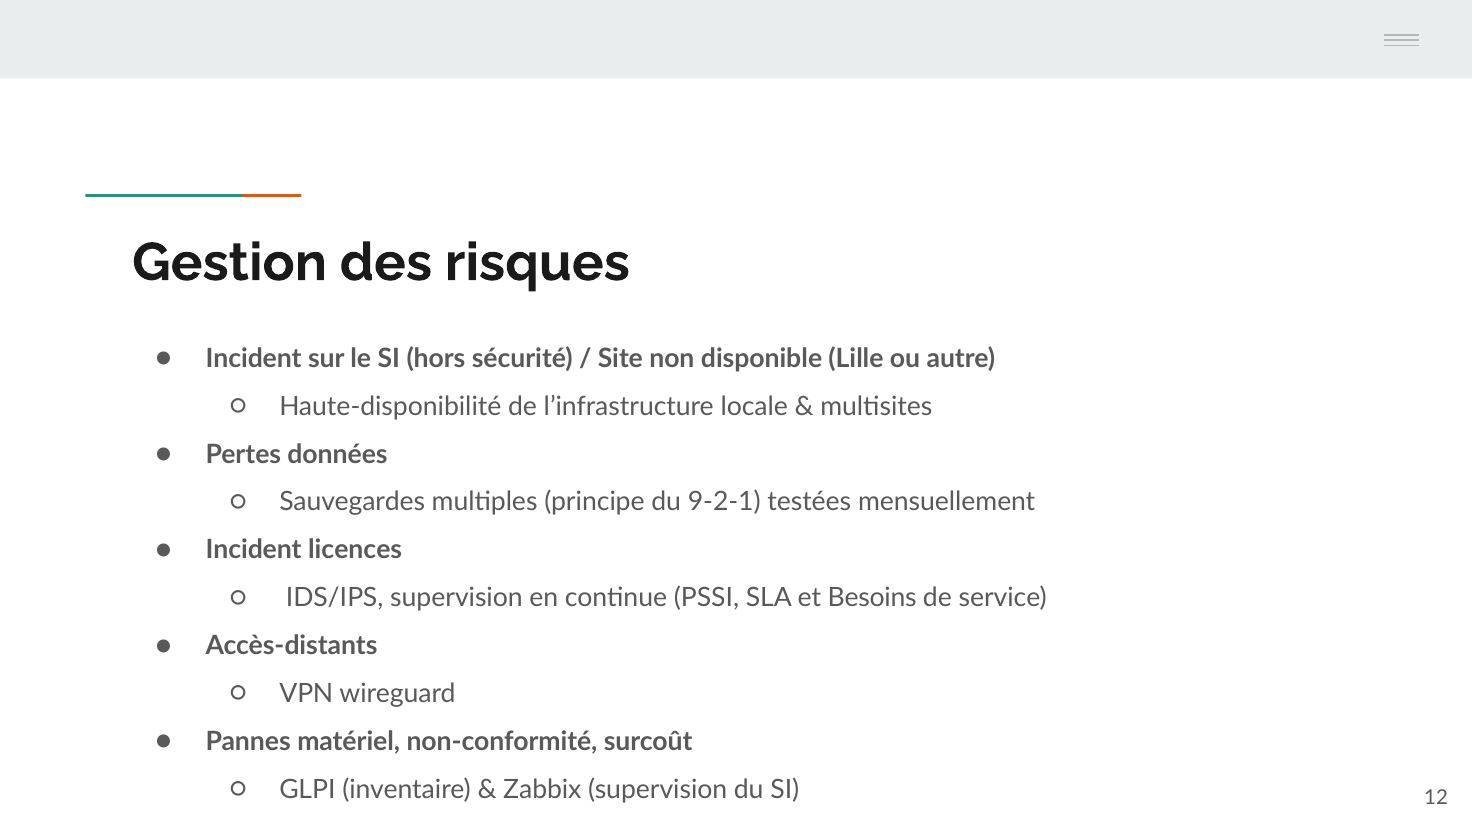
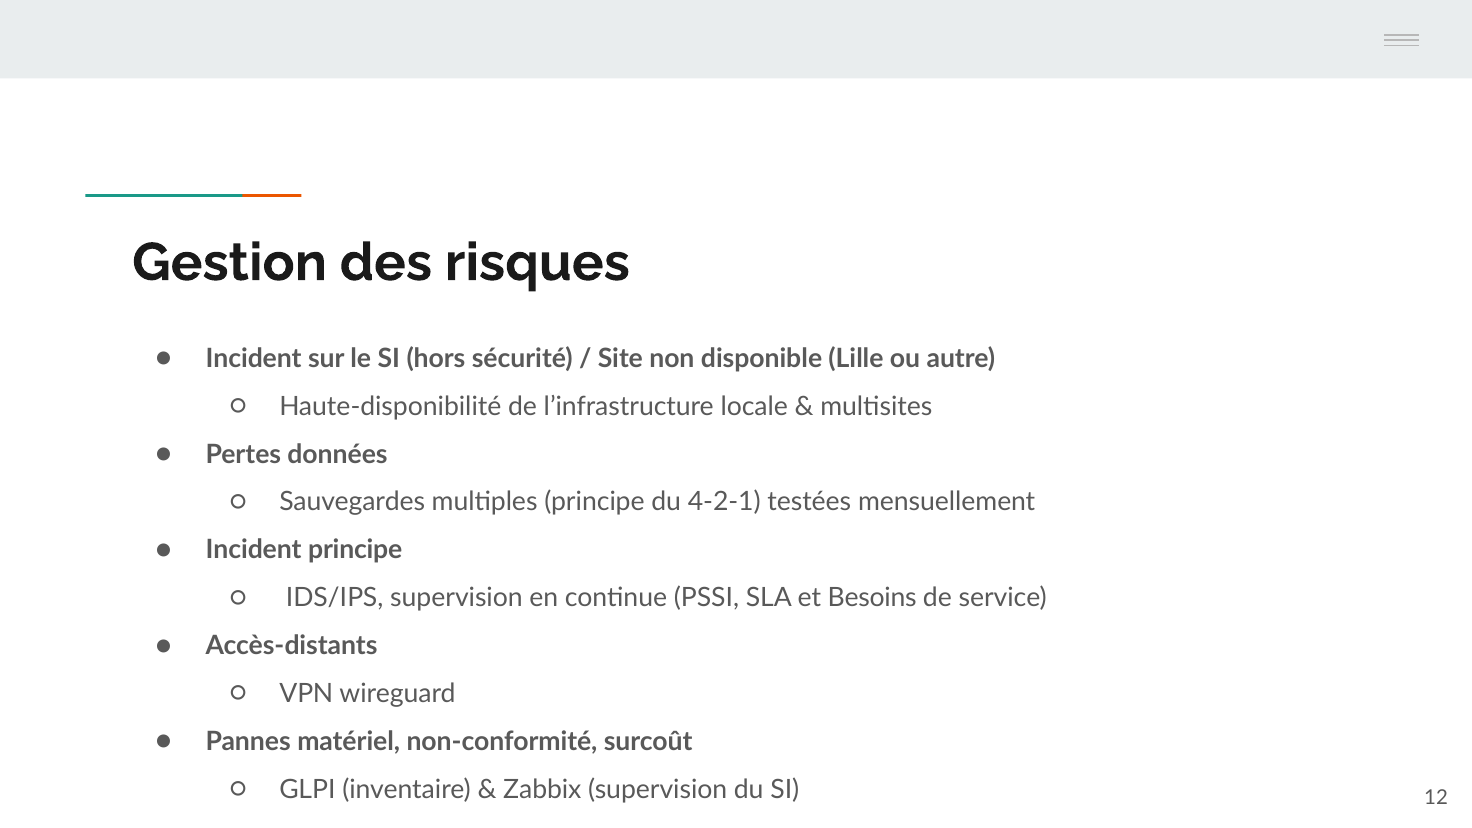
9-2-1: 9-2-1 -> 4-2-1
Incident licences: licences -> principe
